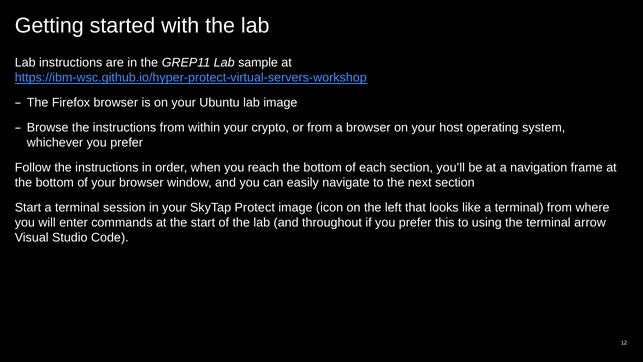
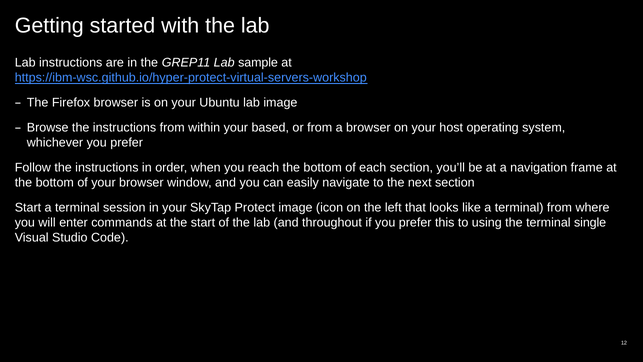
crypto: crypto -> based
arrow: arrow -> single
